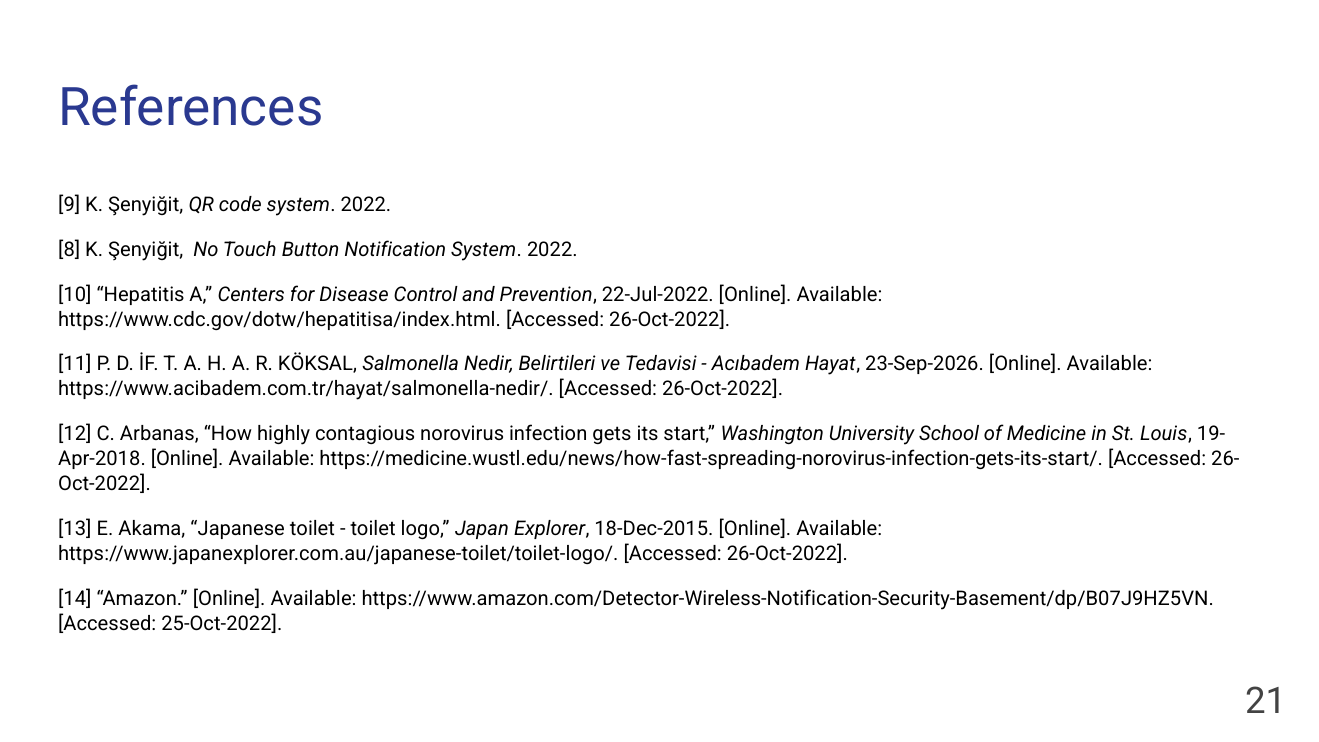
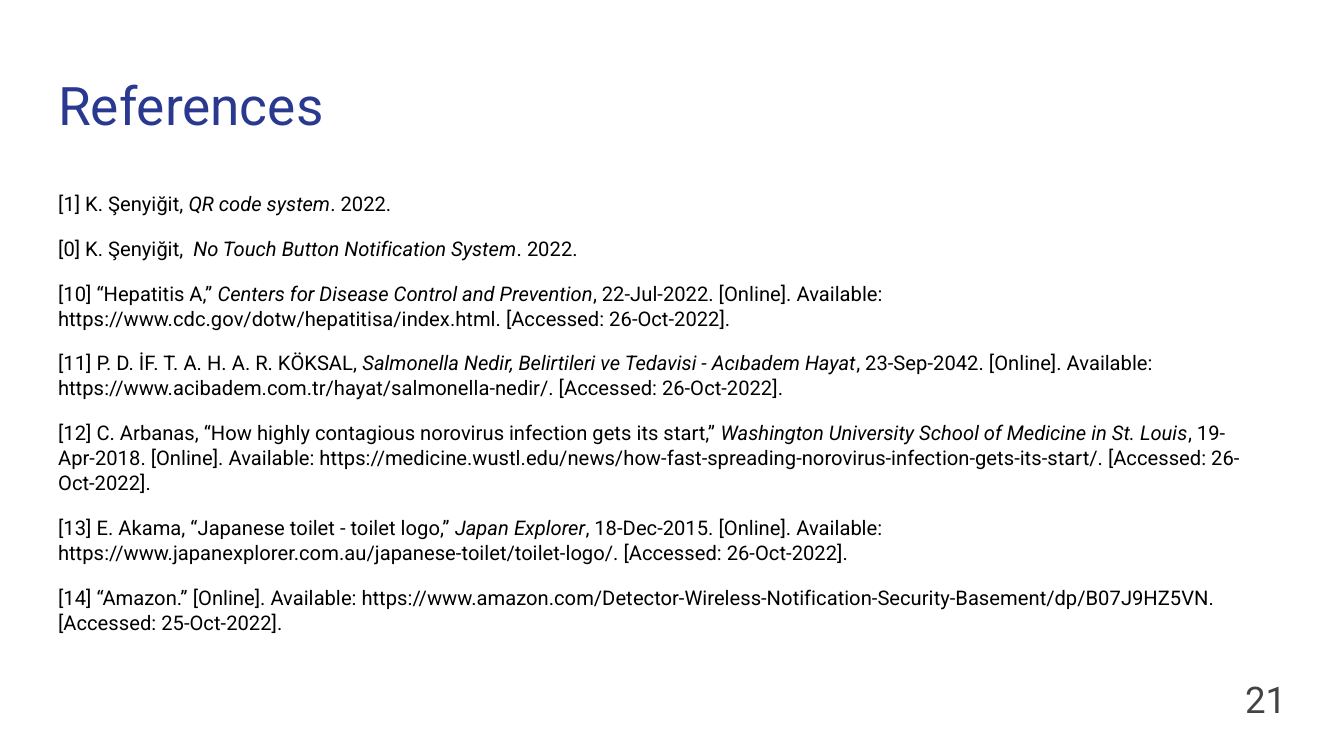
9: 9 -> 1
8: 8 -> 0
23-Sep-2026: 23-Sep-2026 -> 23-Sep-2042
